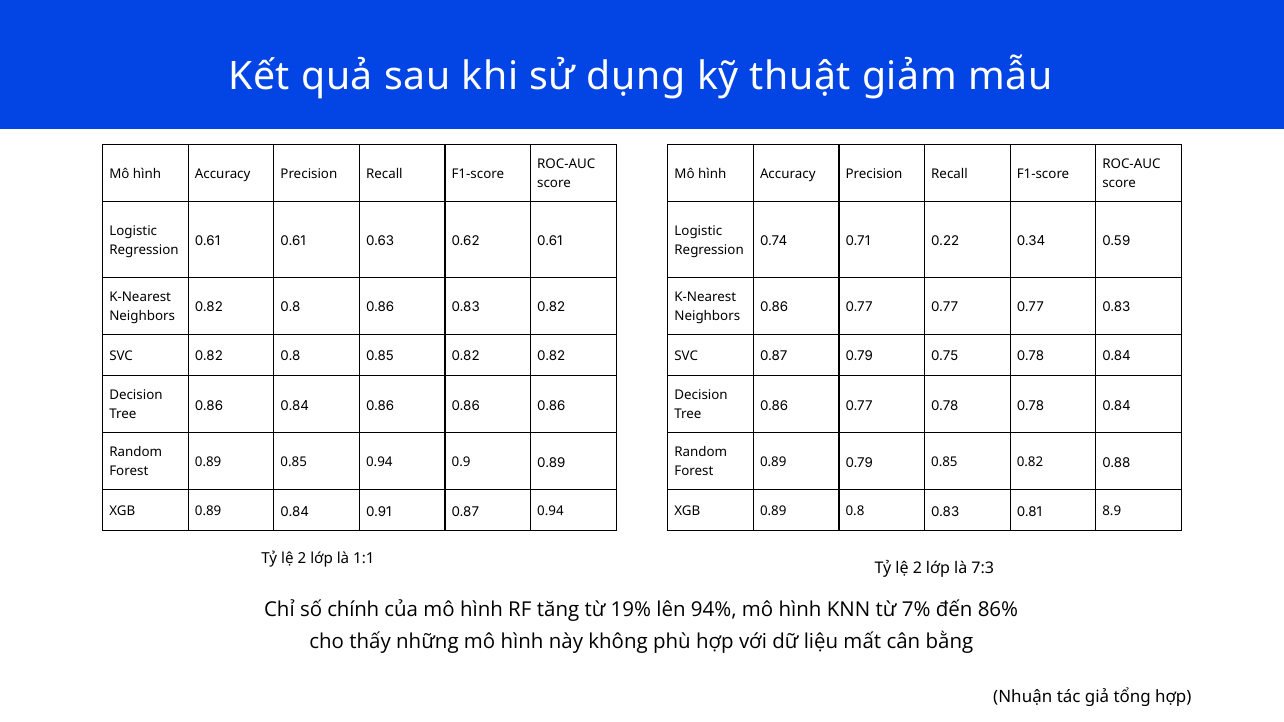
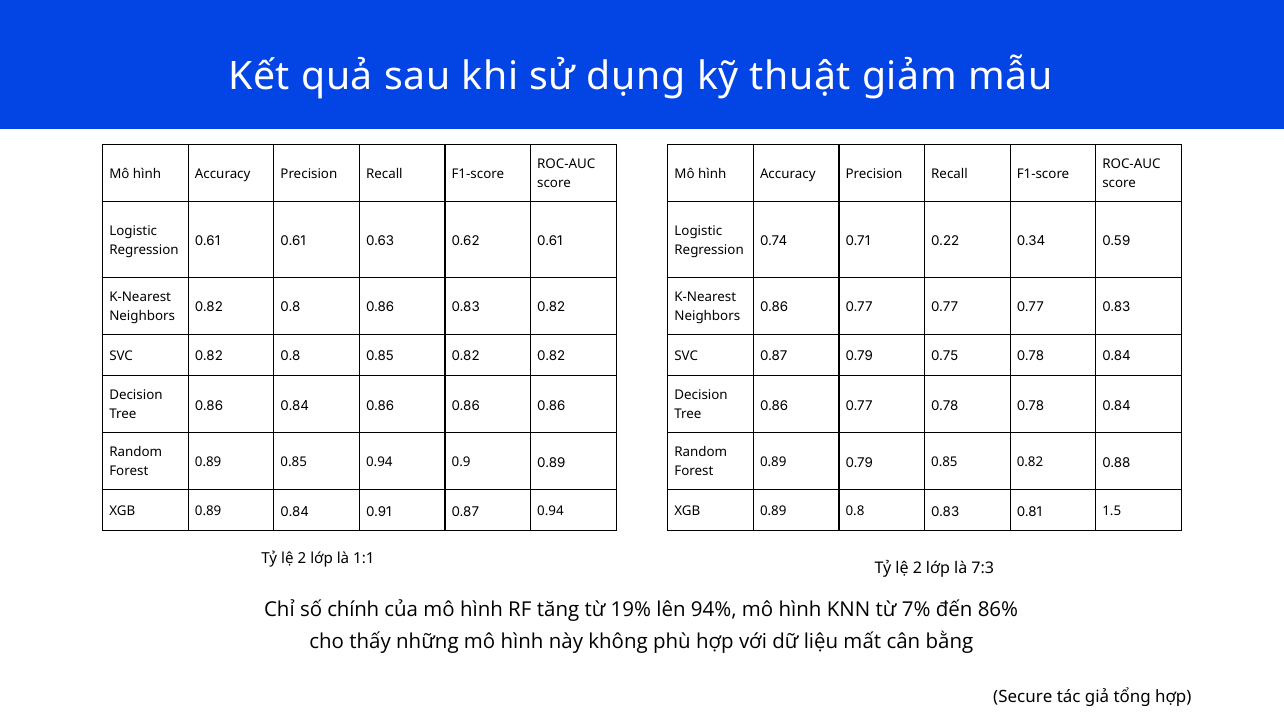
8.9: 8.9 -> 1.5
Nhuận: Nhuận -> Secure
